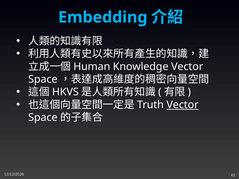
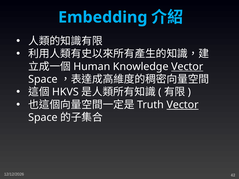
Vector at (187, 67) underline: none -> present
